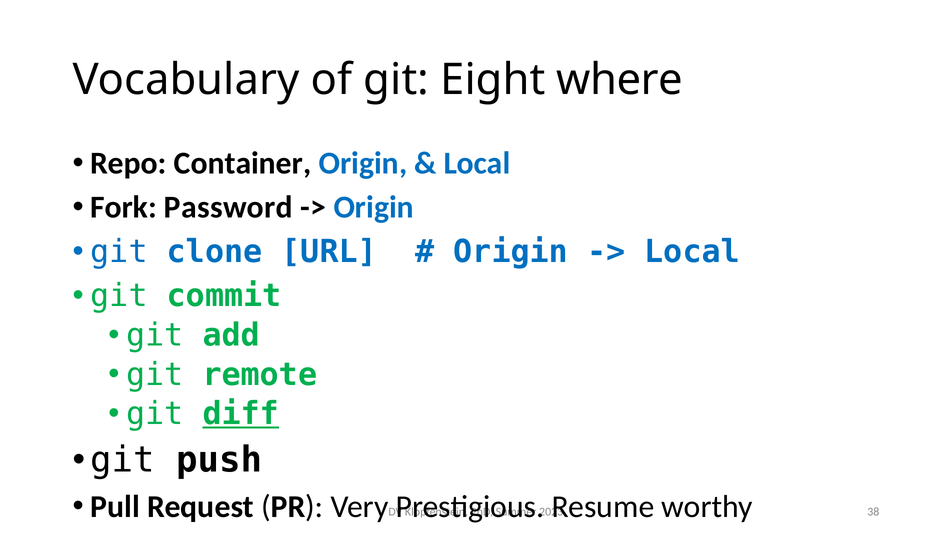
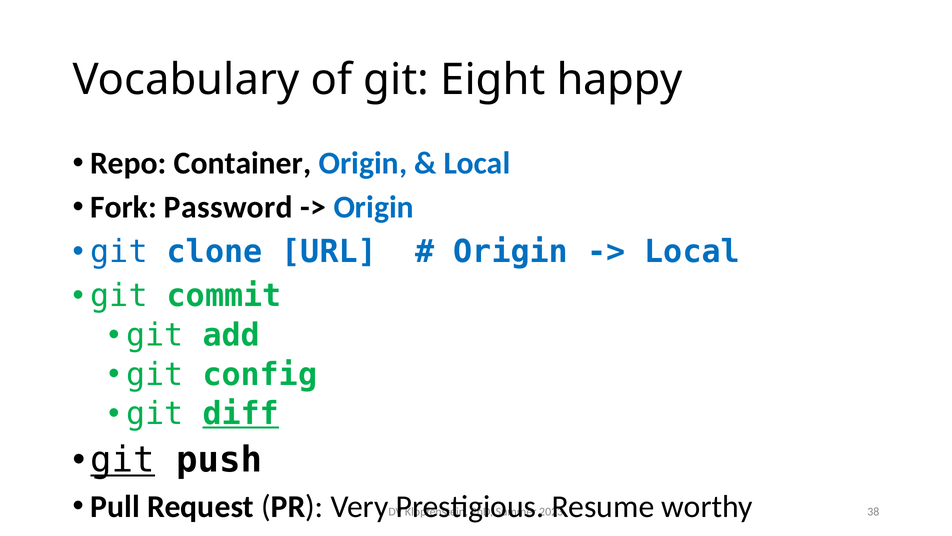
where: where -> happy
remote: remote -> config
git at (123, 460) underline: none -> present
